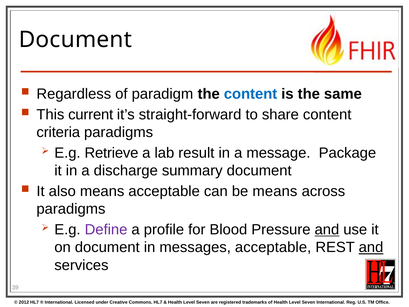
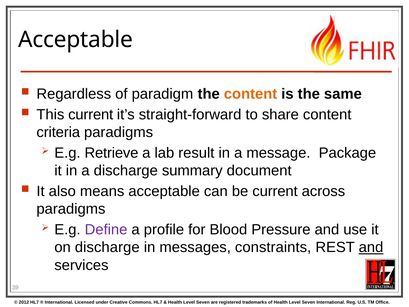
Document at (75, 40): Document -> Acceptable
content at (251, 94) colour: blue -> orange
be means: means -> current
and at (327, 230) underline: present -> none
on document: document -> discharge
messages acceptable: acceptable -> constraints
